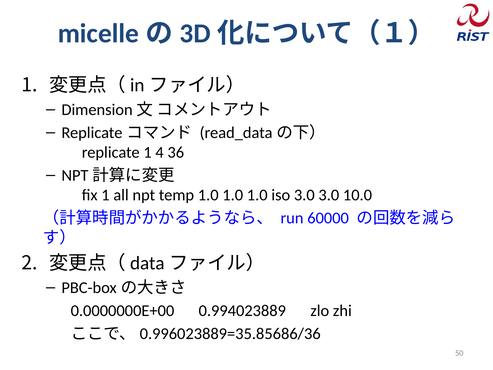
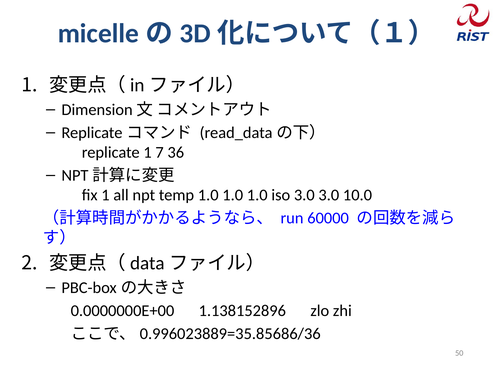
4: 4 -> 7
0.994023889: 0.994023889 -> 1.138152896
